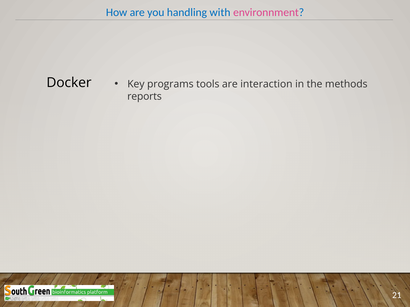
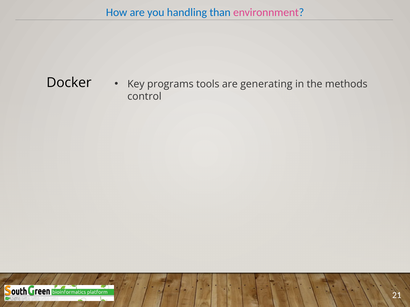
with: with -> than
interaction: interaction -> generating
reports: reports -> control
